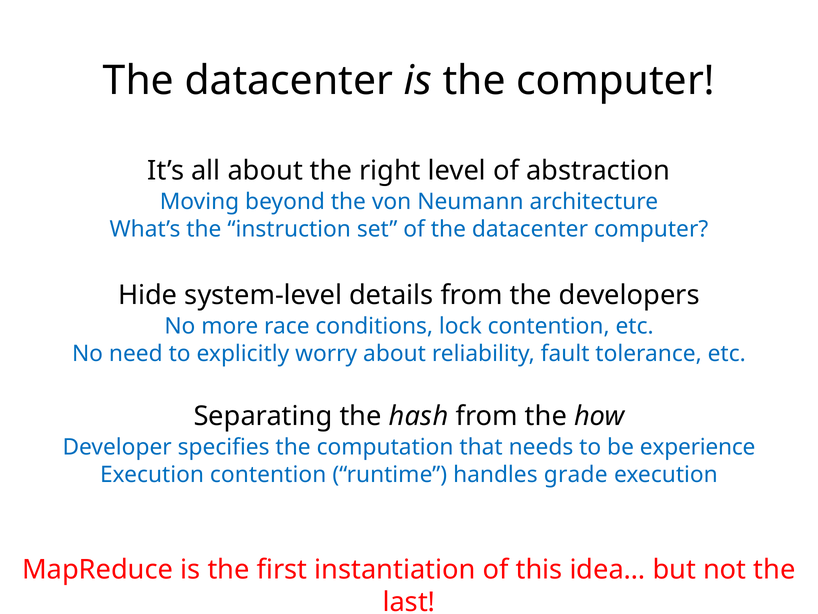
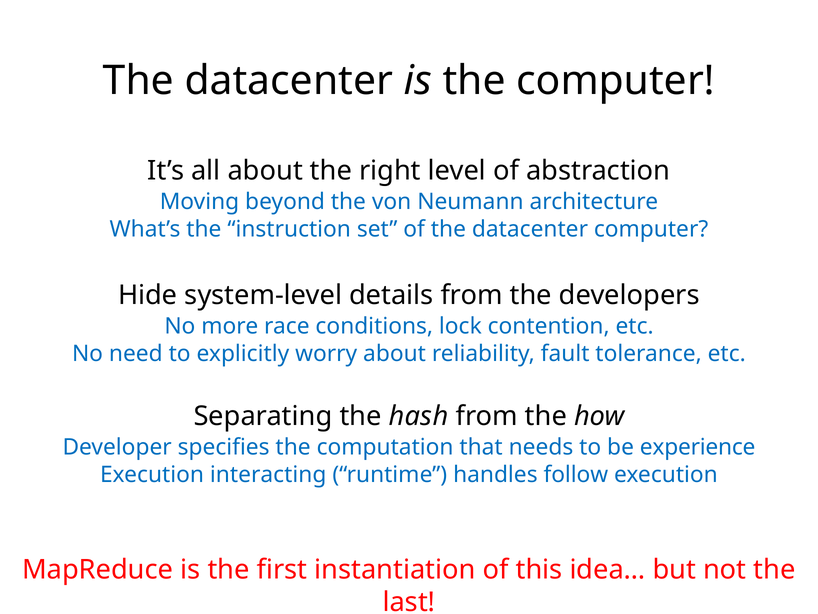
Execution contention: contention -> interacting
grade: grade -> follow
